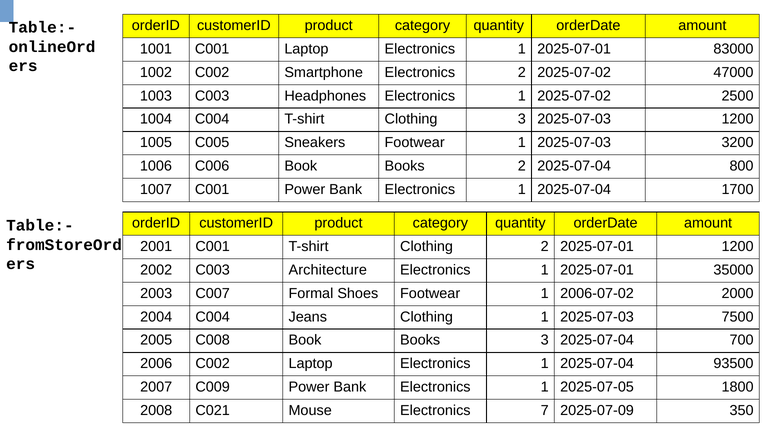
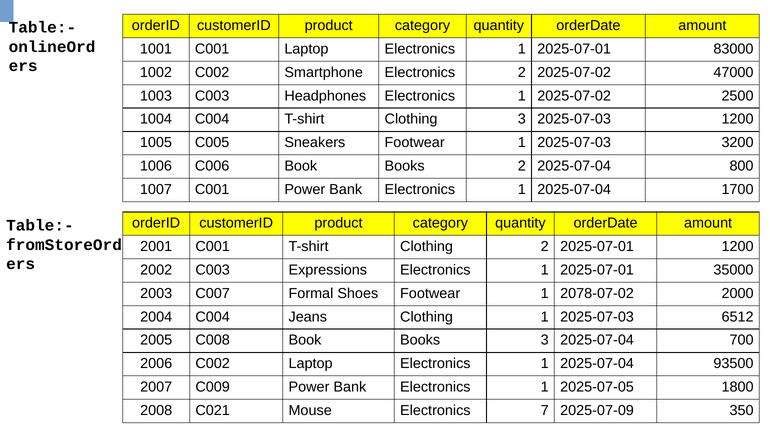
Architecture: Architecture -> Expressions
2006-07-02: 2006-07-02 -> 2078-07-02
7500: 7500 -> 6512
